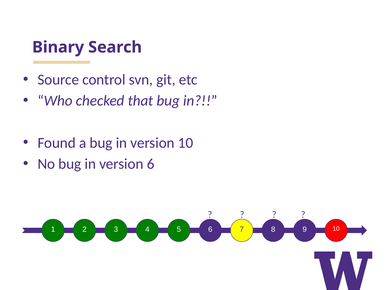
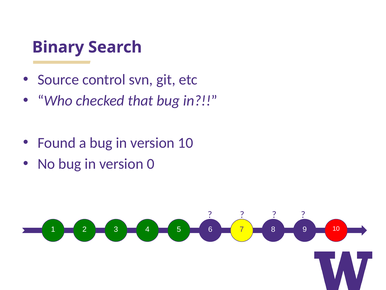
version 6: 6 -> 0
